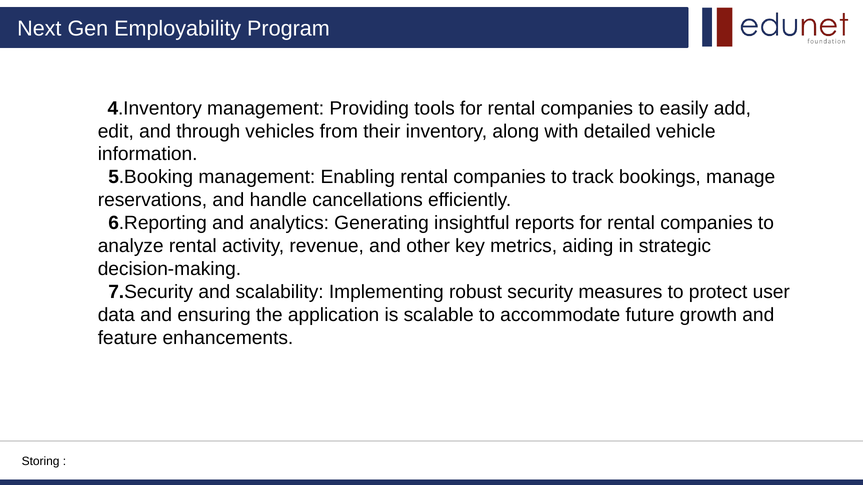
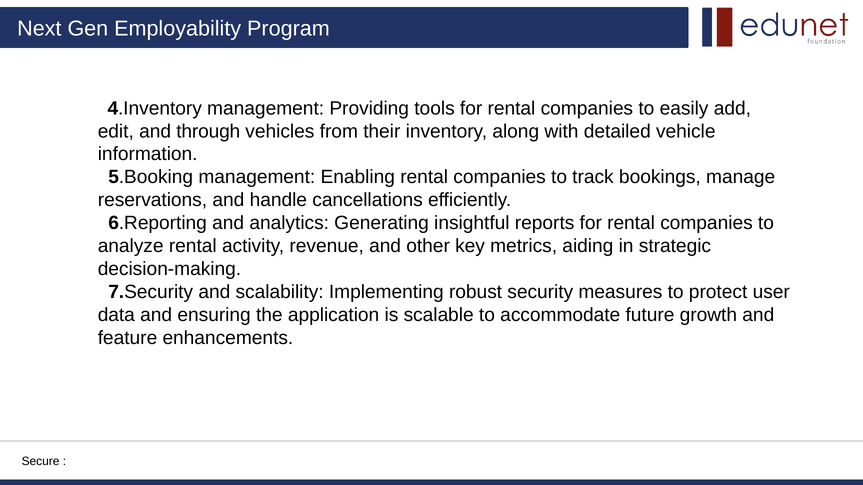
Storing: Storing -> Secure
